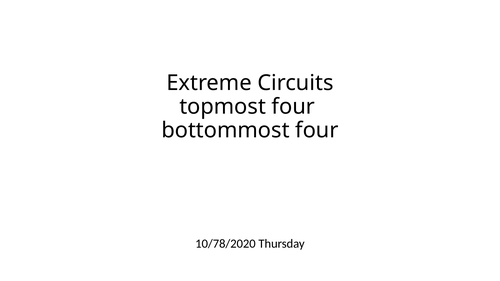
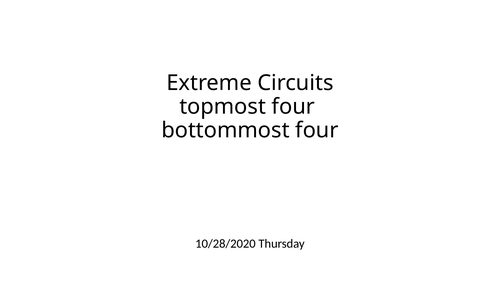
10/78/2020: 10/78/2020 -> 10/28/2020
